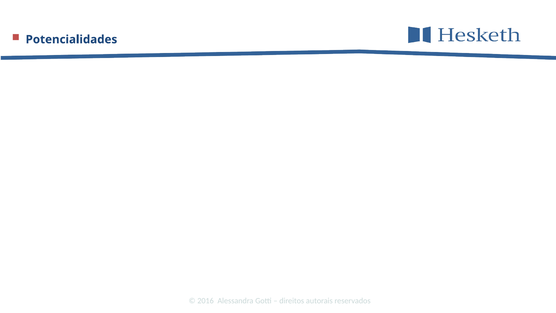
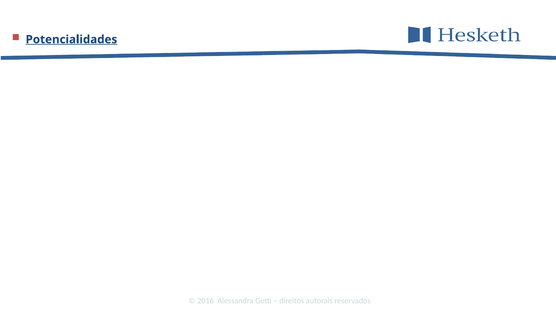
Potencialidades underline: none -> present
